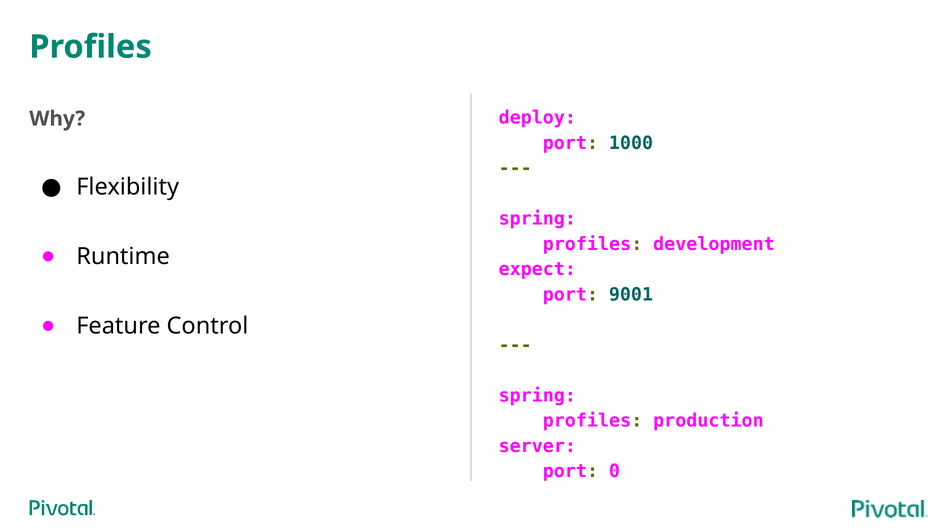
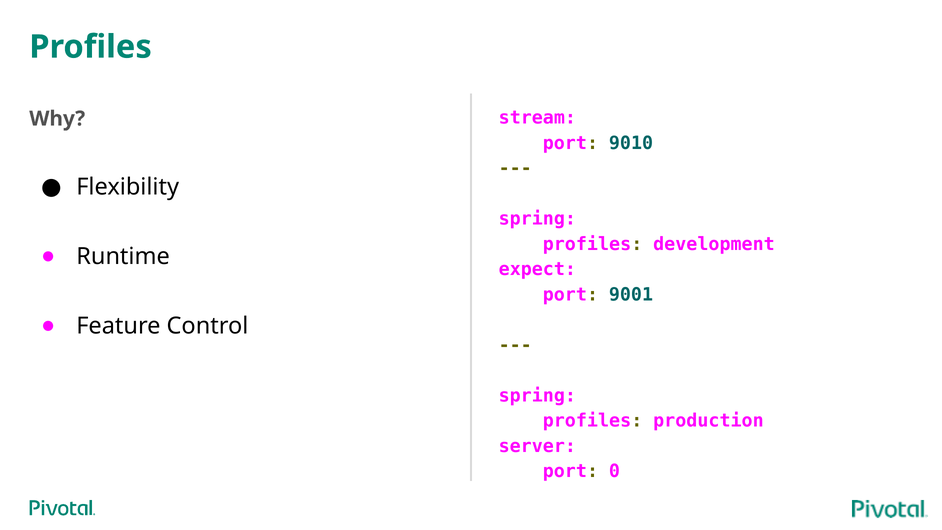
deploy: deploy -> stream
1000: 1000 -> 9010
